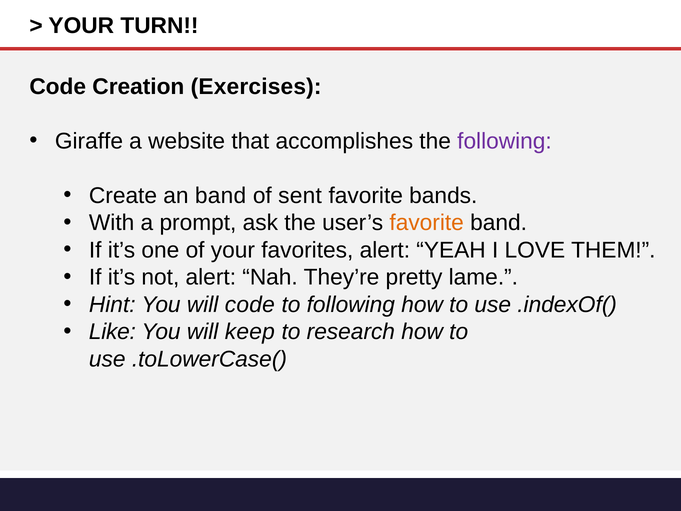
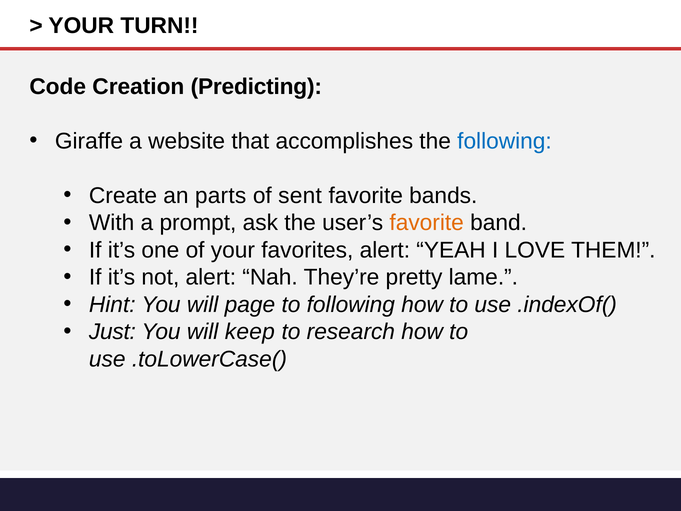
Exercises: Exercises -> Predicting
following at (504, 141) colour: purple -> blue
an band: band -> parts
will code: code -> page
Like: Like -> Just
